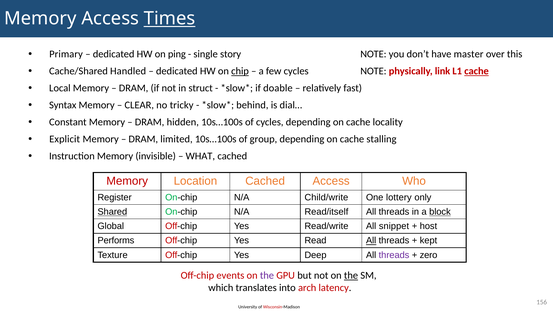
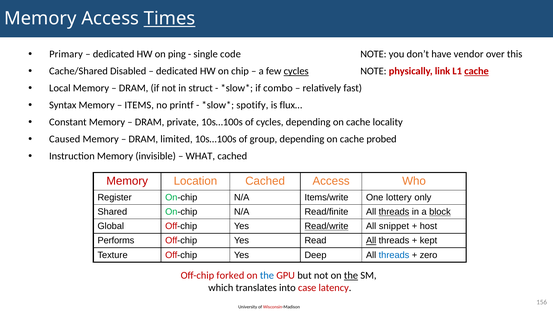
story: story -> code
master: master -> vendor
Handled: Handled -> Disabled
chip underline: present -> none
cycles at (296, 71) underline: none -> present
doable: doable -> combo
CLEAR: CLEAR -> ITEMS
tricky: tricky -> printf
behind: behind -> spotify
dial…: dial… -> flux…
hidden: hidden -> private
Explicit: Explicit -> Caused
stalling: stalling -> probed
Child/write: Child/write -> Items/write
Shared underline: present -> none
Read/itself: Read/itself -> Read/finite
threads at (394, 212) underline: none -> present
Read/write underline: none -> present
threads at (394, 255) colour: purple -> blue
events: events -> forked
the at (267, 275) colour: purple -> blue
arch: arch -> case
